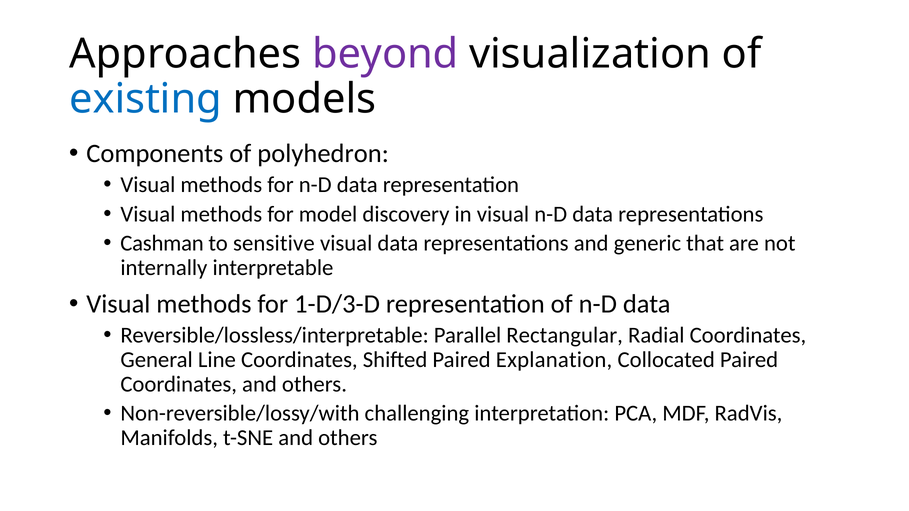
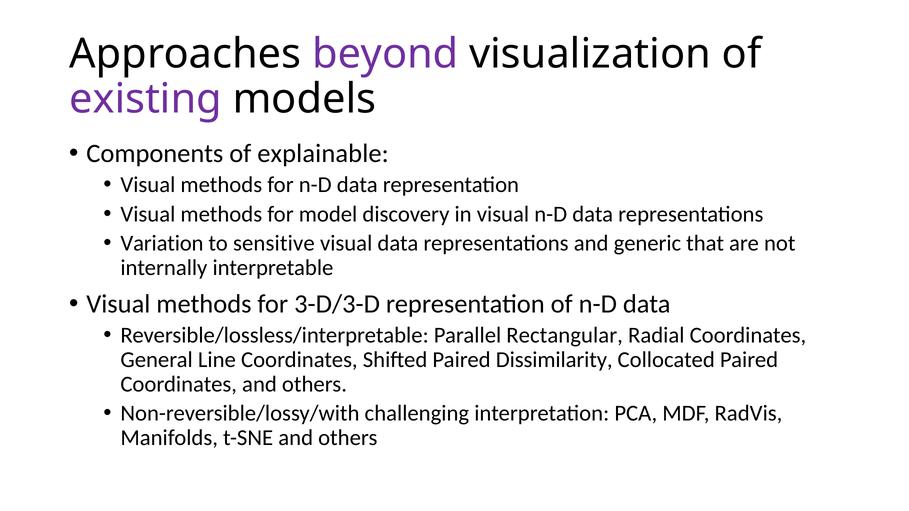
existing colour: blue -> purple
polyhedron: polyhedron -> explainable
Cashman: Cashman -> Variation
1-D/3-D: 1-D/3-D -> 3-D/3-D
Explanation: Explanation -> Dissimilarity
